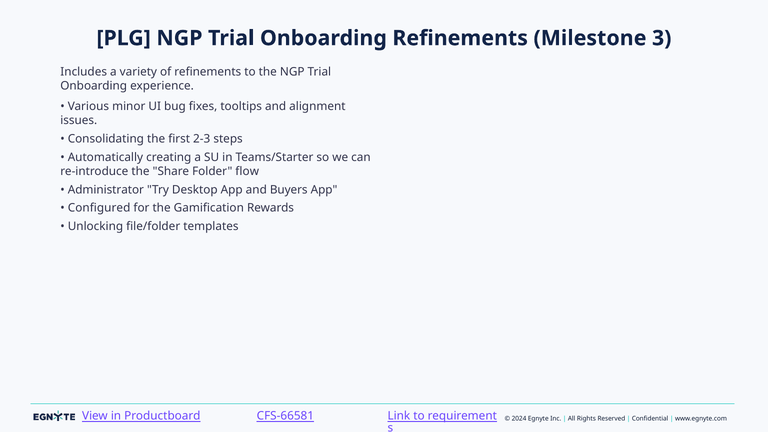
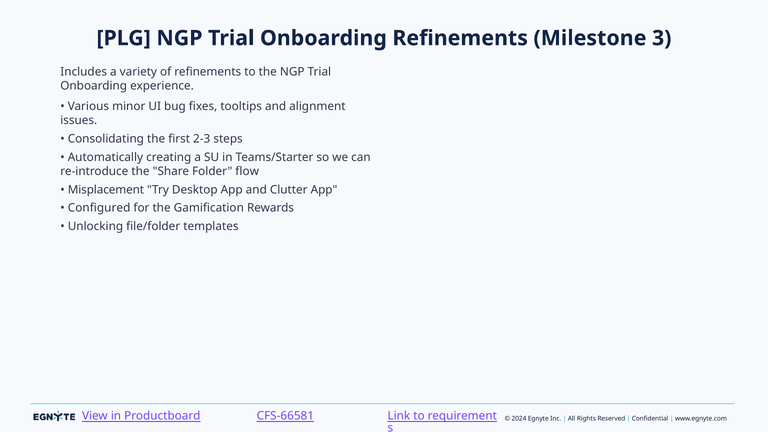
Administrator: Administrator -> Misplacement
Buyers: Buyers -> Clutter
